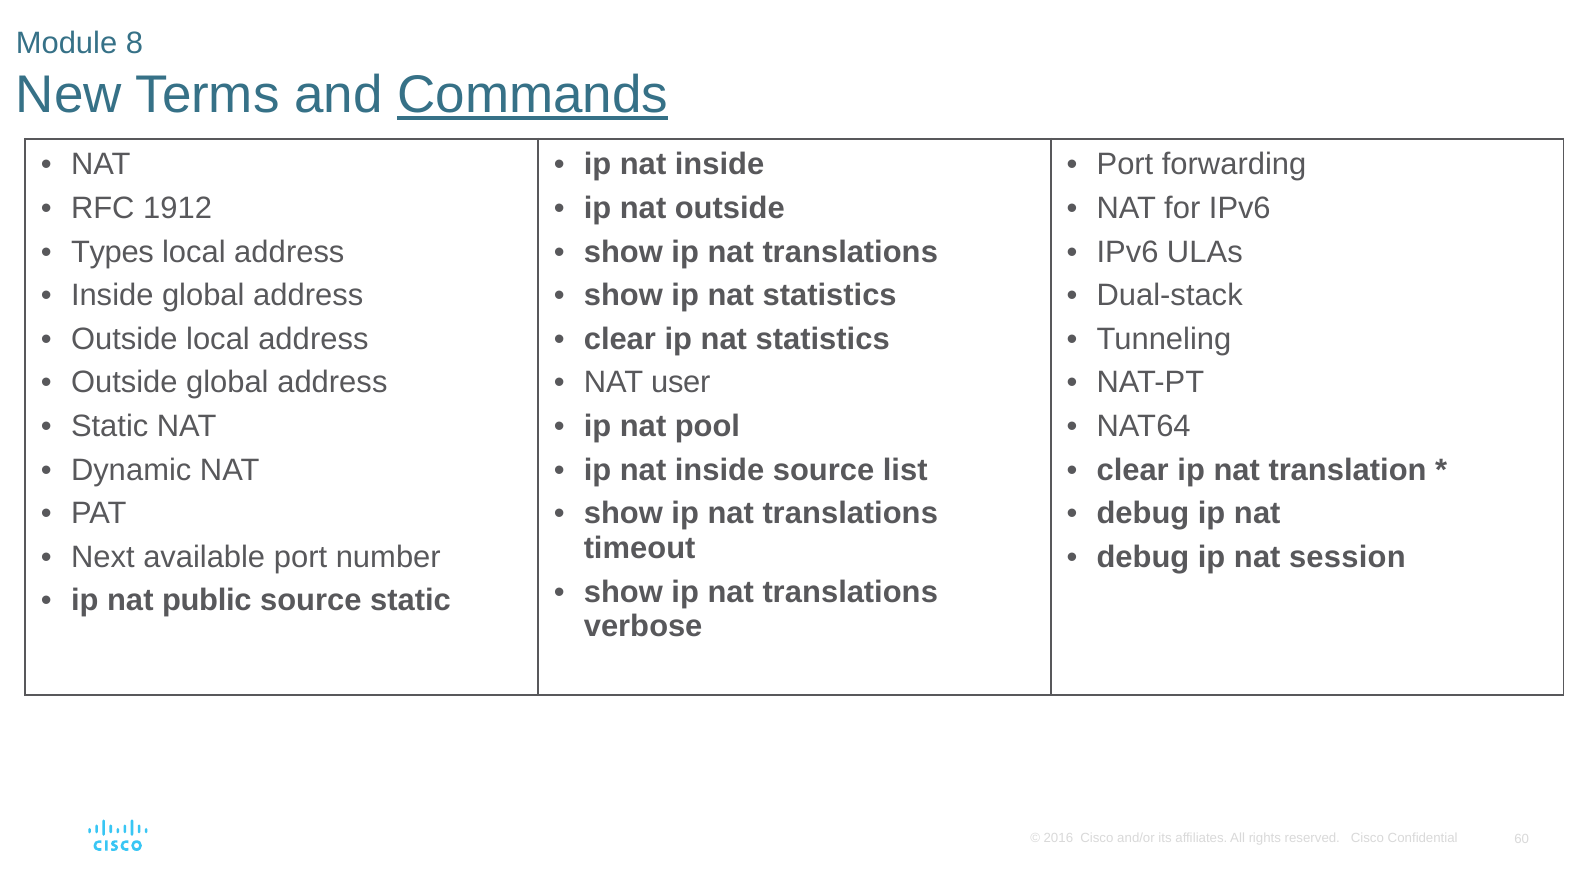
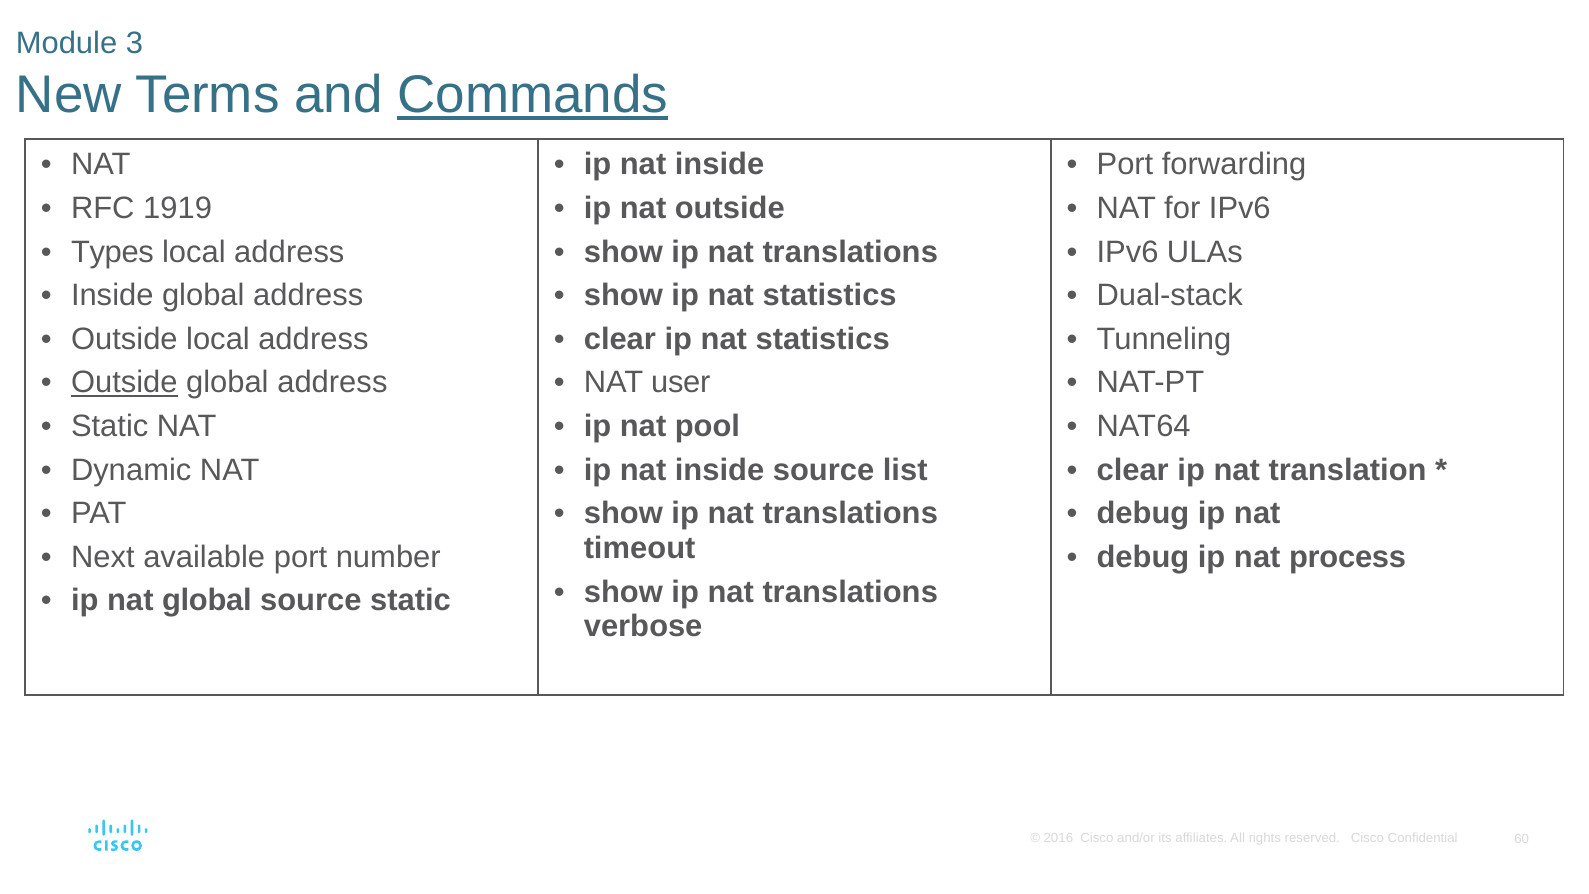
8: 8 -> 3
1912: 1912 -> 1919
Outside at (124, 383) underline: none -> present
session: session -> process
nat public: public -> global
